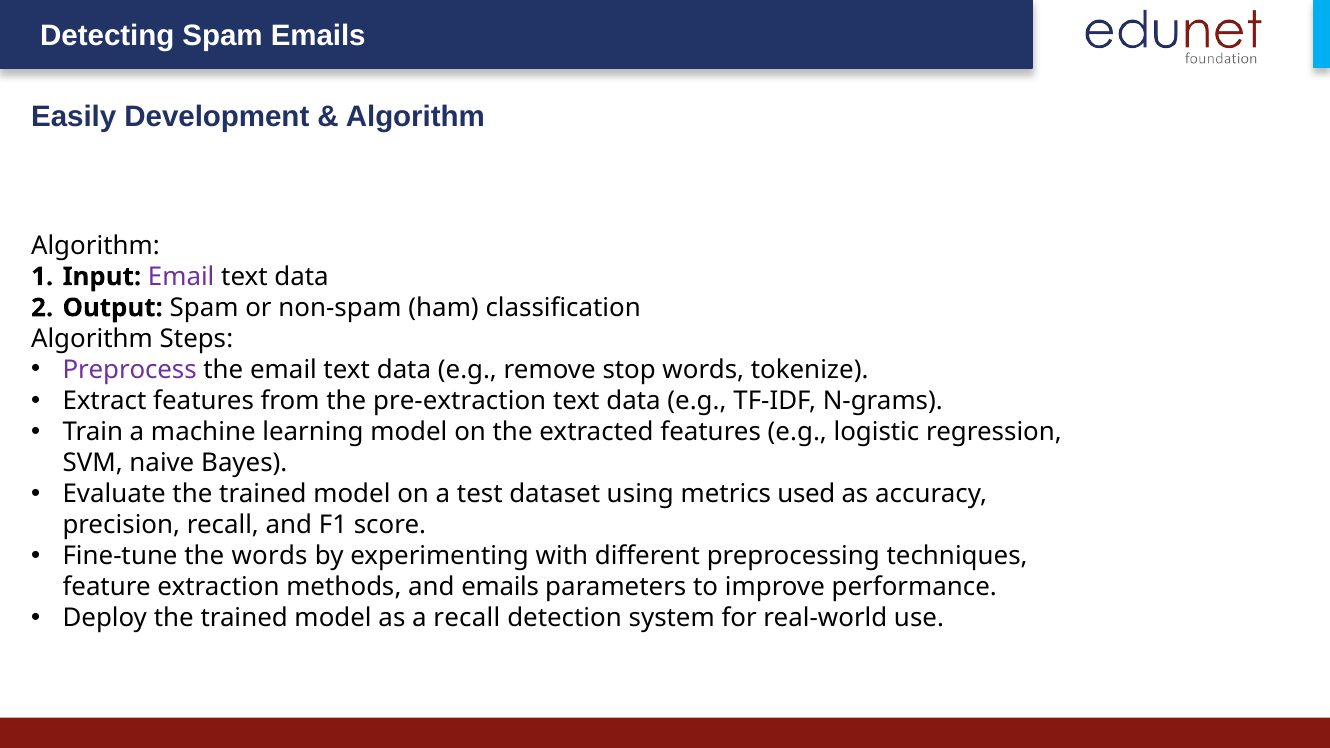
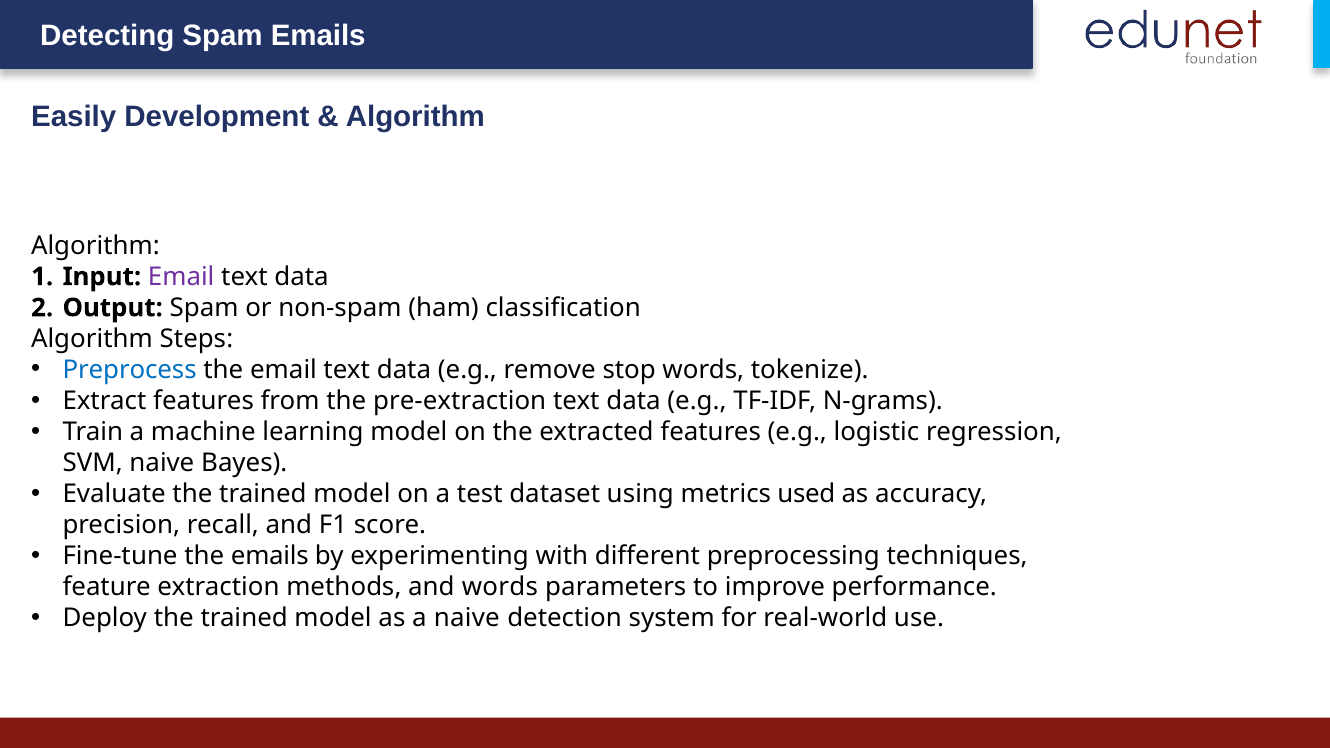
Preprocess colour: purple -> blue
the words: words -> emails
and emails: emails -> words
a recall: recall -> naive
